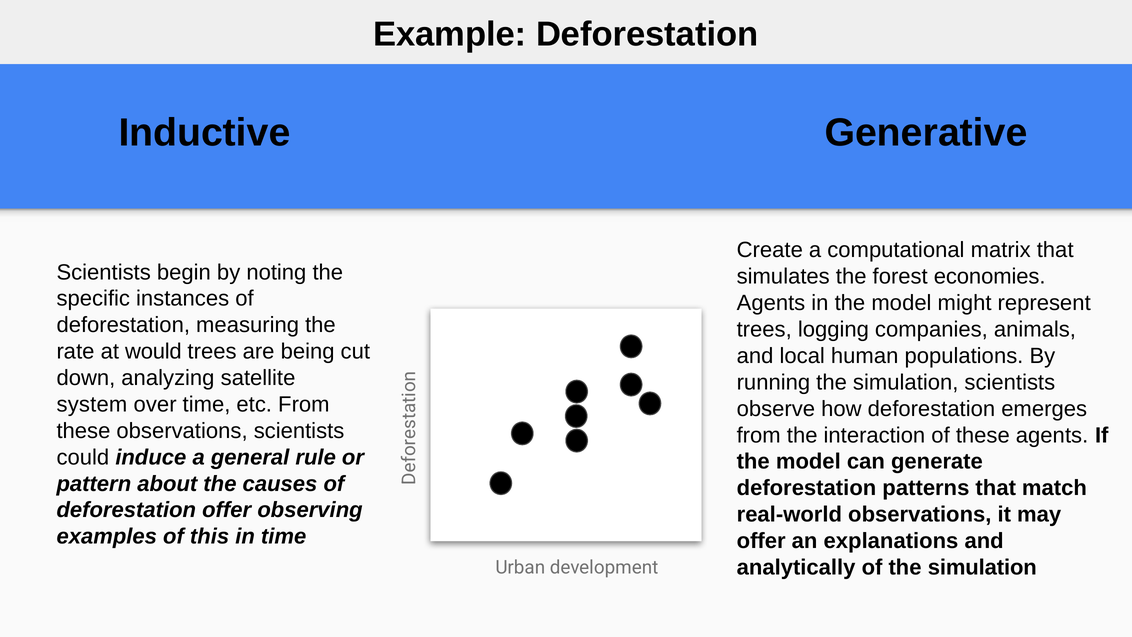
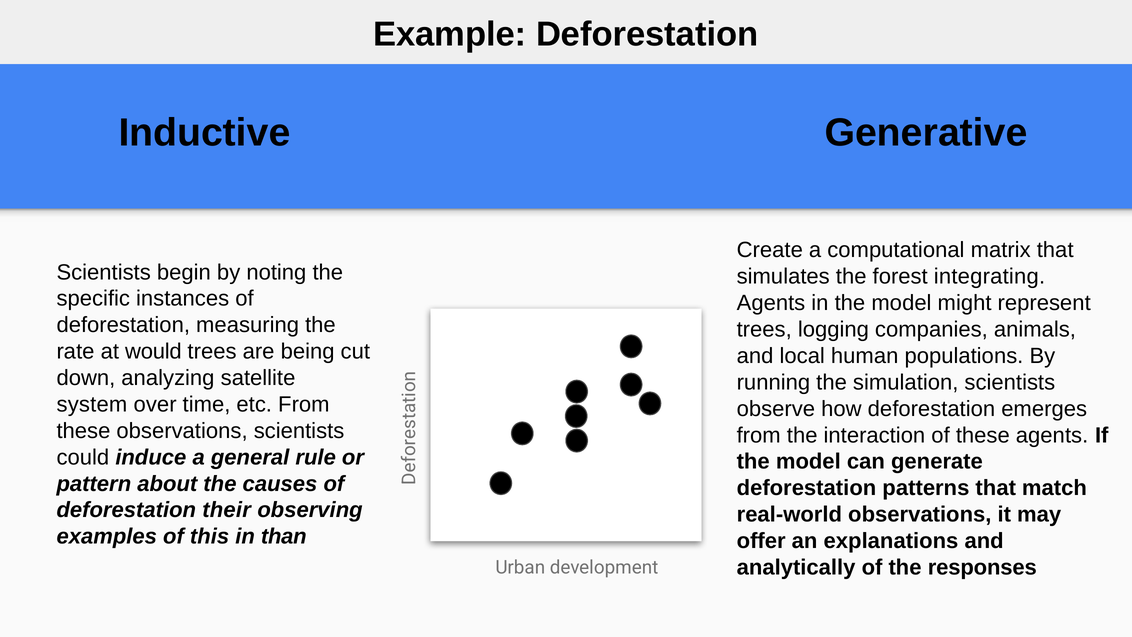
economies: economies -> integrating
deforestation offer: offer -> their
in time: time -> than
of the simulation: simulation -> responses
